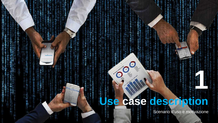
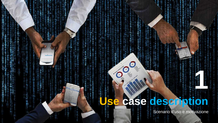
Use colour: light blue -> yellow
